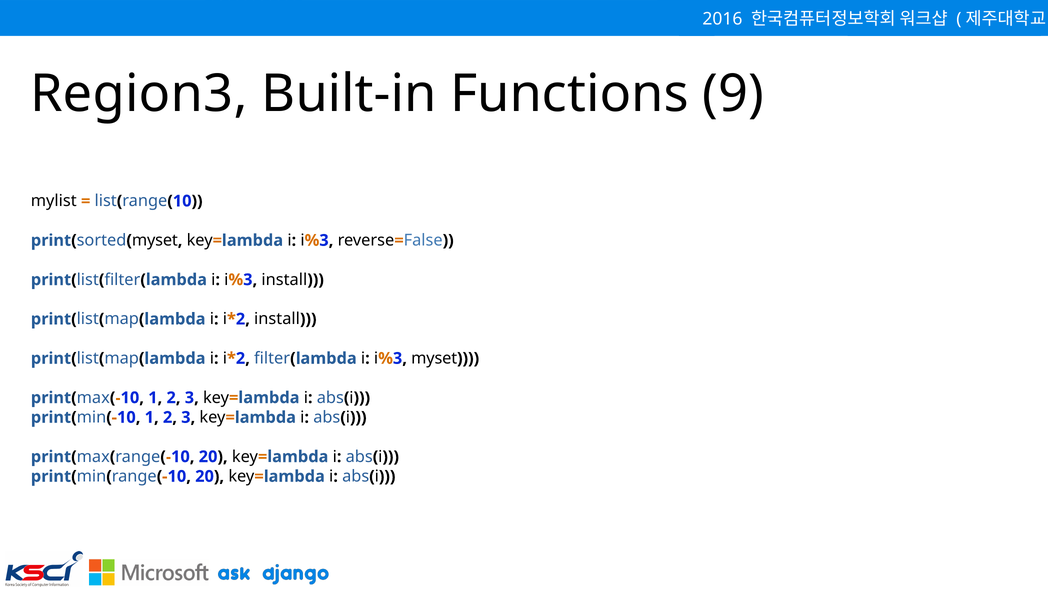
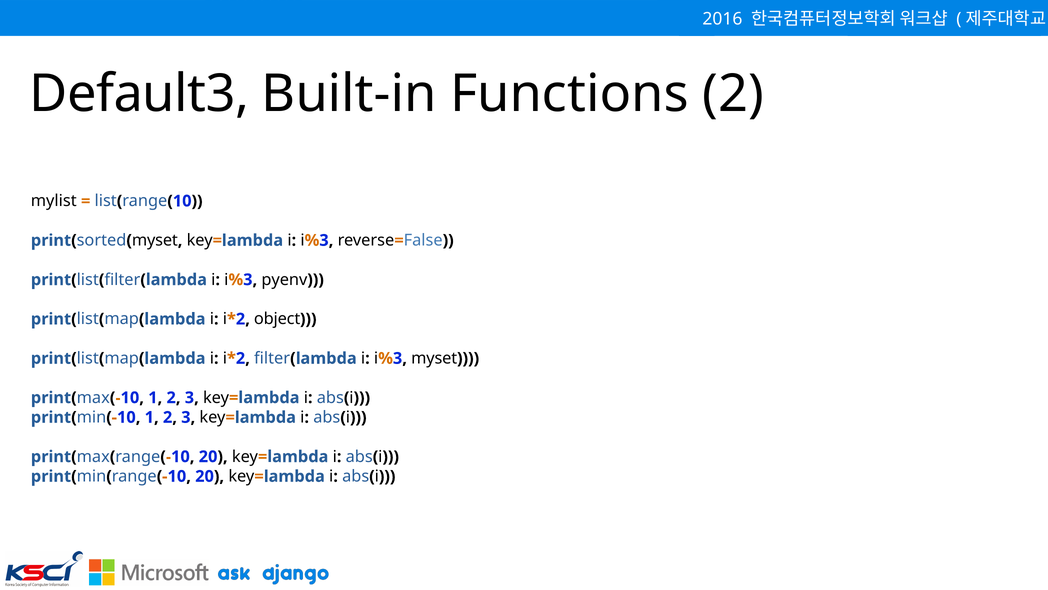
Region3: Region3 -> Default3
Functions 9: 9 -> 2
install at (284, 280): install -> pyenv
install at (277, 319): install -> object
